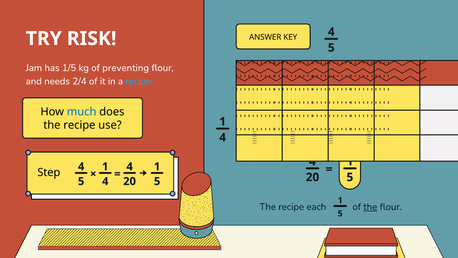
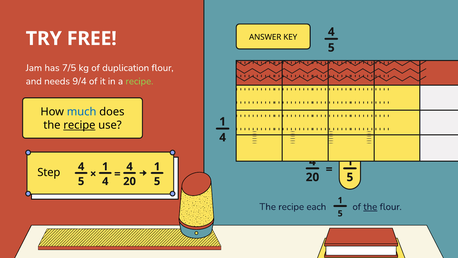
RISK: RISK -> FREE
1/5: 1/5 -> 7/5
preventing: preventing -> duplication
2/4: 2/4 -> 9/4
recipe at (139, 81) colour: light blue -> light green
recipe at (79, 125) underline: none -> present
